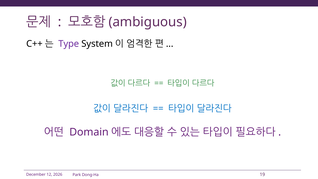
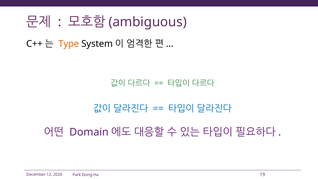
Type colour: purple -> orange
